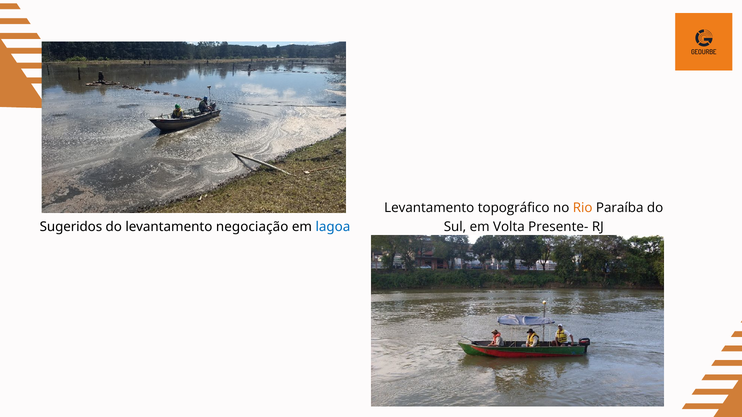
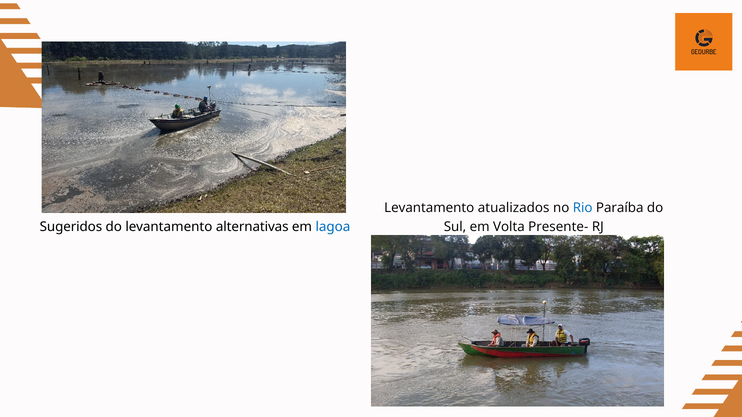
topográfico: topográfico -> atualizados
Rio colour: orange -> blue
negociação: negociação -> alternativas
